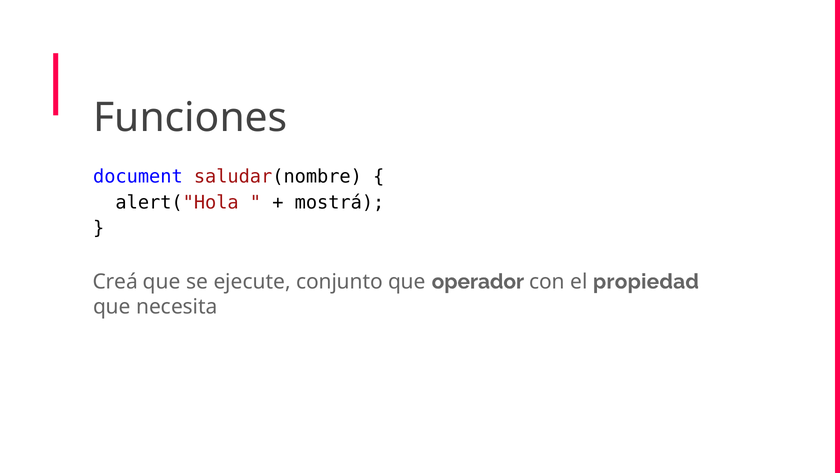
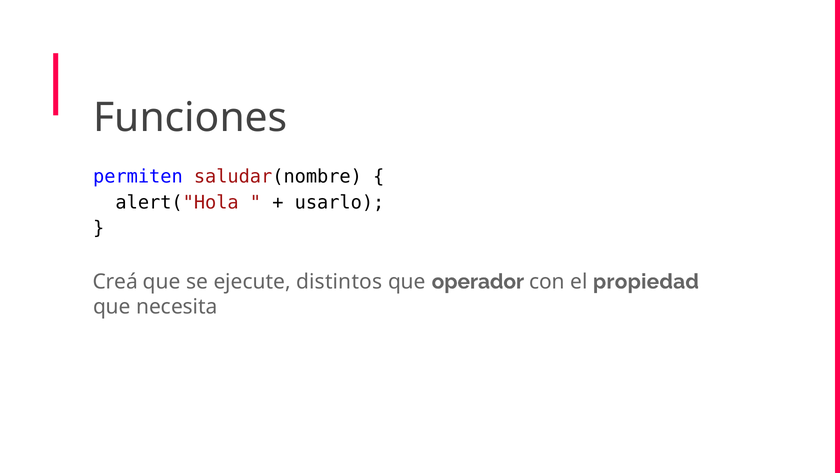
document: document -> permiten
mostrá: mostrá -> usarlo
conjunto: conjunto -> distintos
